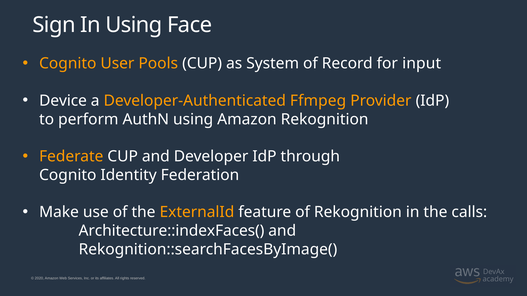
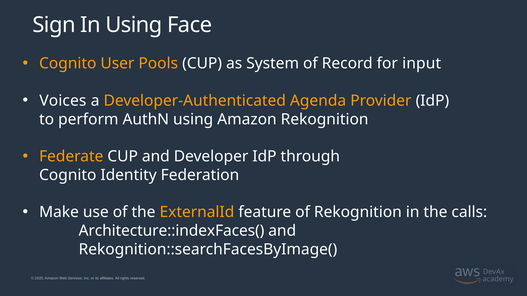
Device: Device -> Voices
Ffmpeg: Ffmpeg -> Agenda
